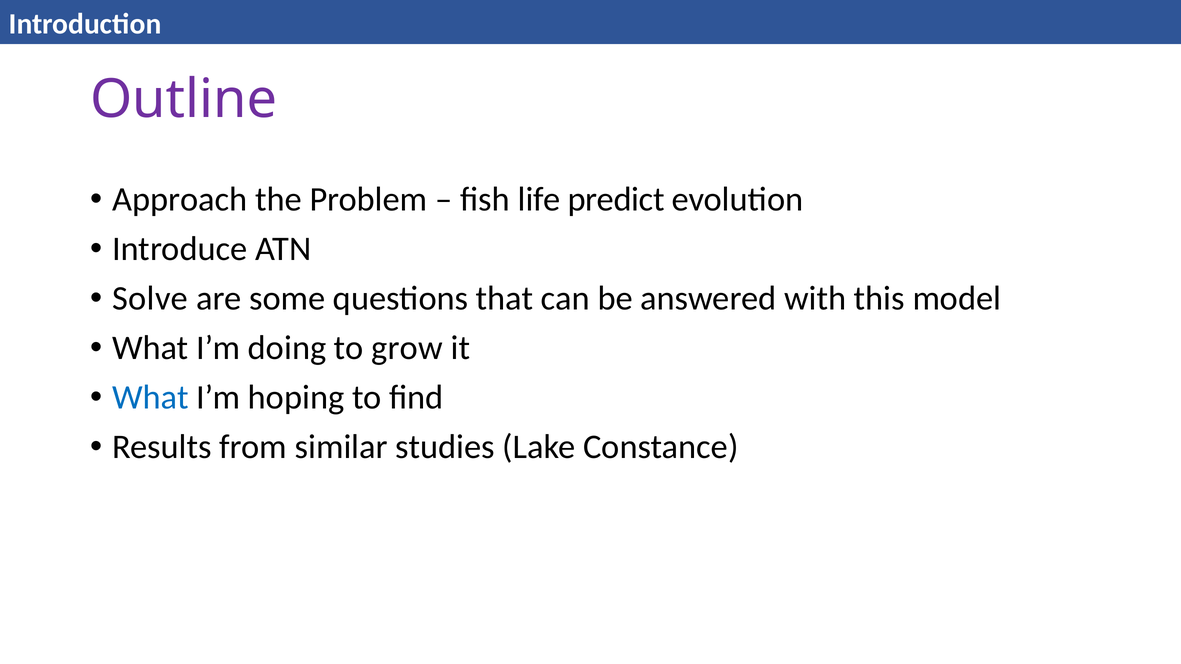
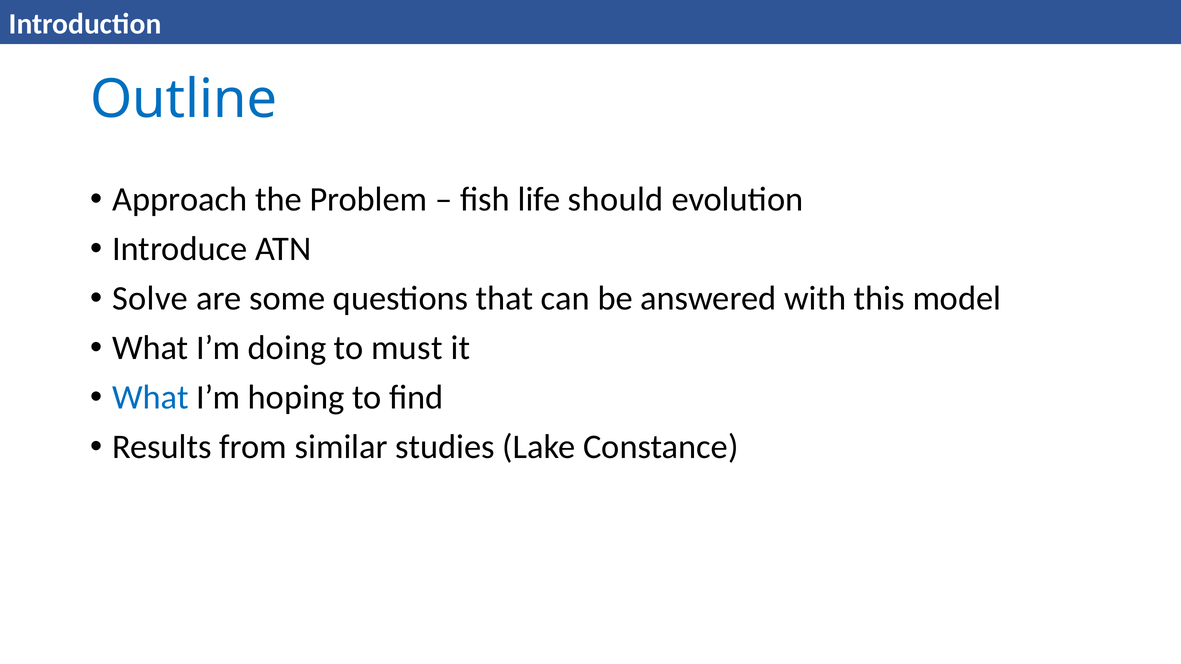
Outline colour: purple -> blue
predict: predict -> should
grow: grow -> must
